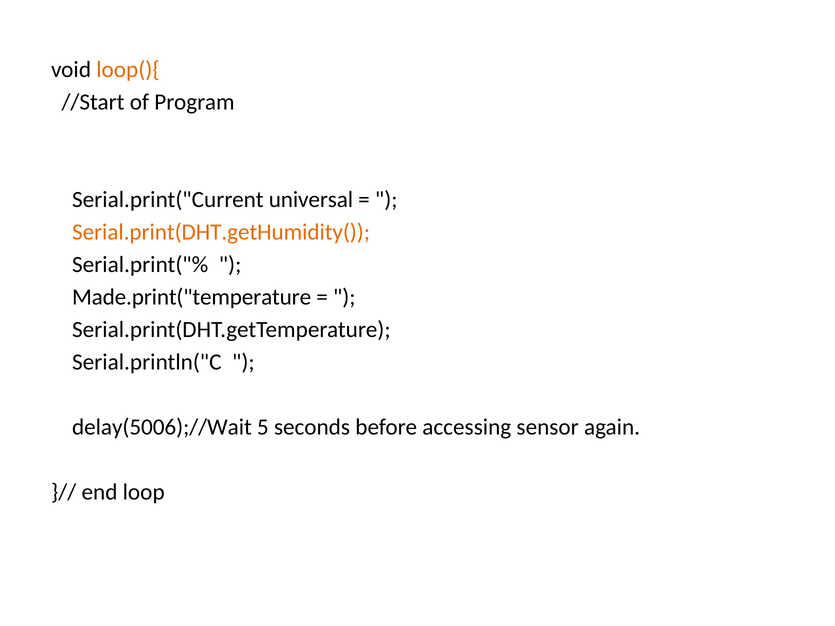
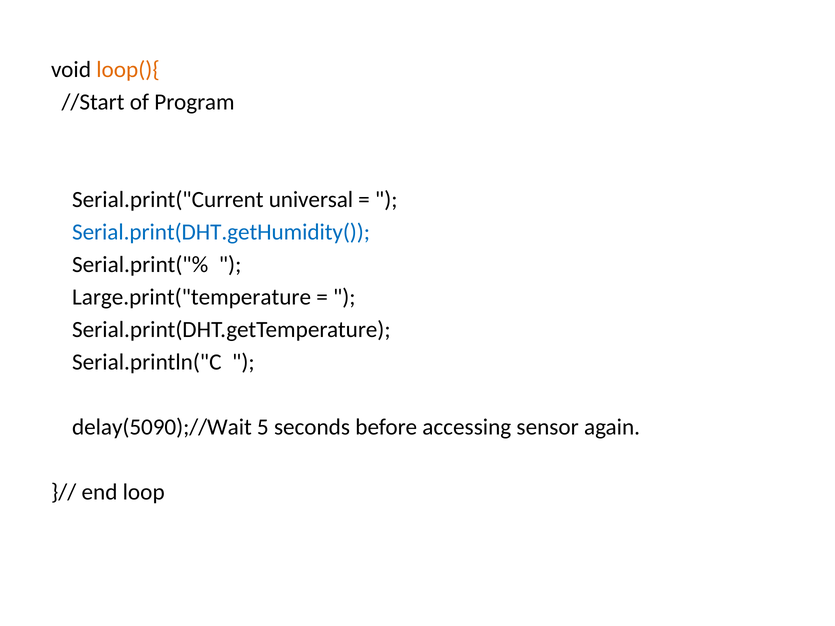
Serial.print(DHT.getHumidity( colour: orange -> blue
Made.print("temperature: Made.print("temperature -> Large.print("temperature
delay(5006);//Wait: delay(5006);//Wait -> delay(5090);//Wait
